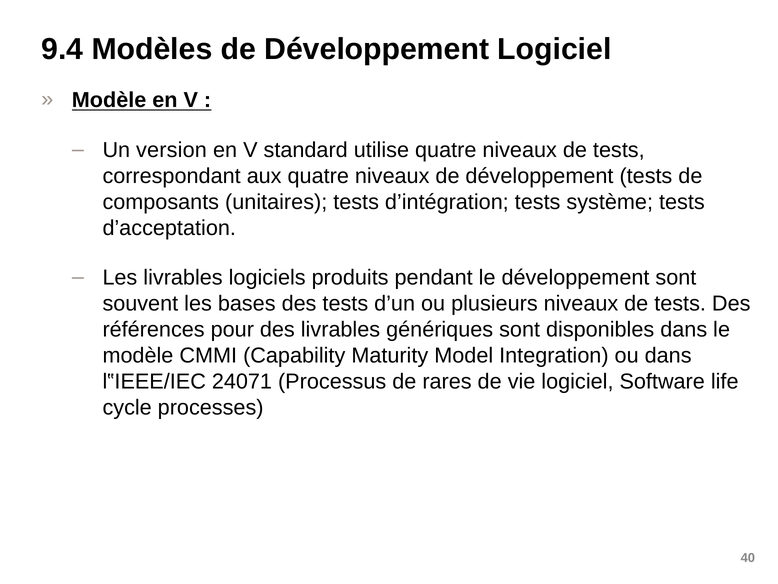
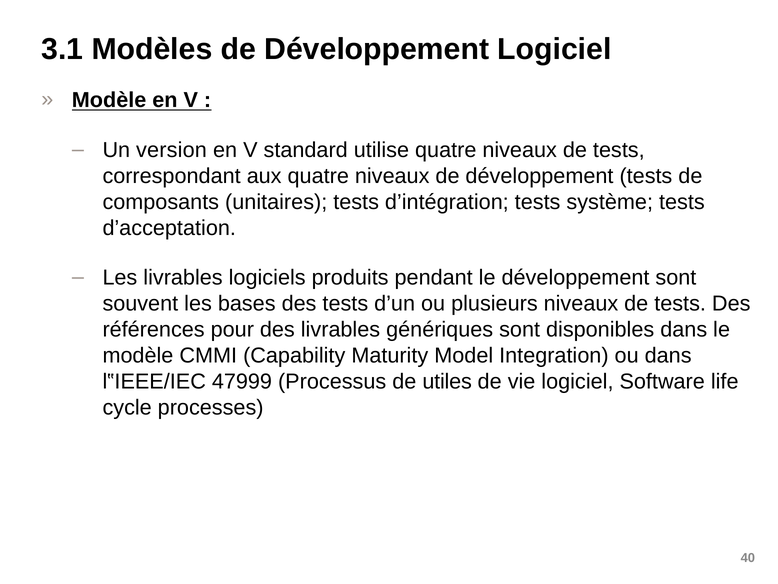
9.4: 9.4 -> 3.1
24071: 24071 -> 47999
rares: rares -> utiles
